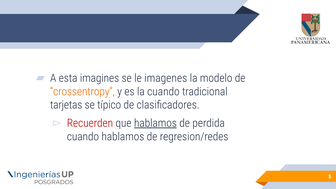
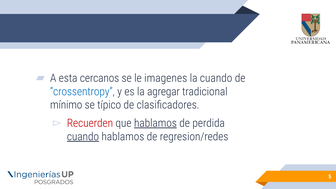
imagines: imagines -> cercanos
la modelo: modelo -> cuando
crossentropy colour: orange -> blue
la cuando: cuando -> agregar
tarjetas: tarjetas -> mínimo
cuando at (83, 137) underline: none -> present
